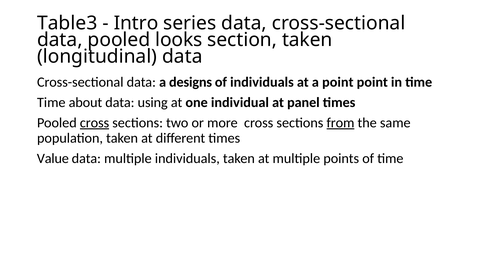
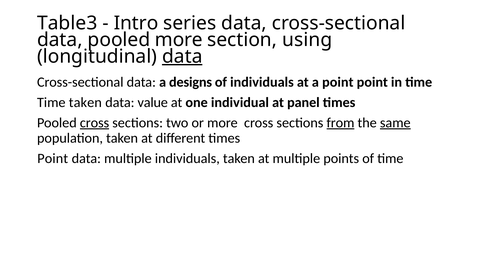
pooled looks: looks -> more
section taken: taken -> using
data at (182, 57) underline: none -> present
Time about: about -> taken
using: using -> value
same underline: none -> present
Value at (53, 159): Value -> Point
